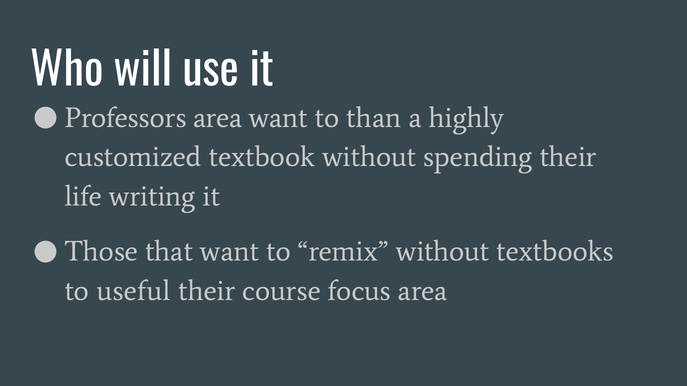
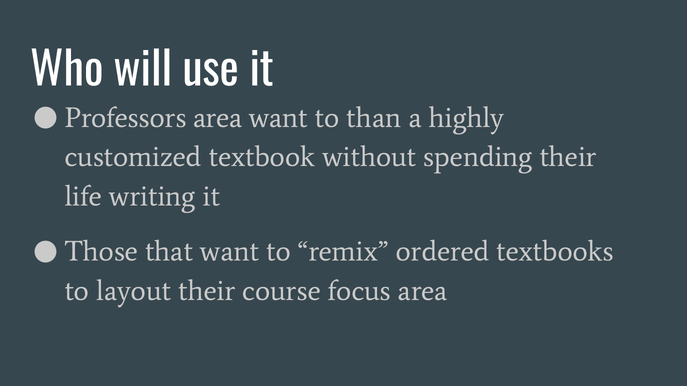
remix without: without -> ordered
useful: useful -> layout
